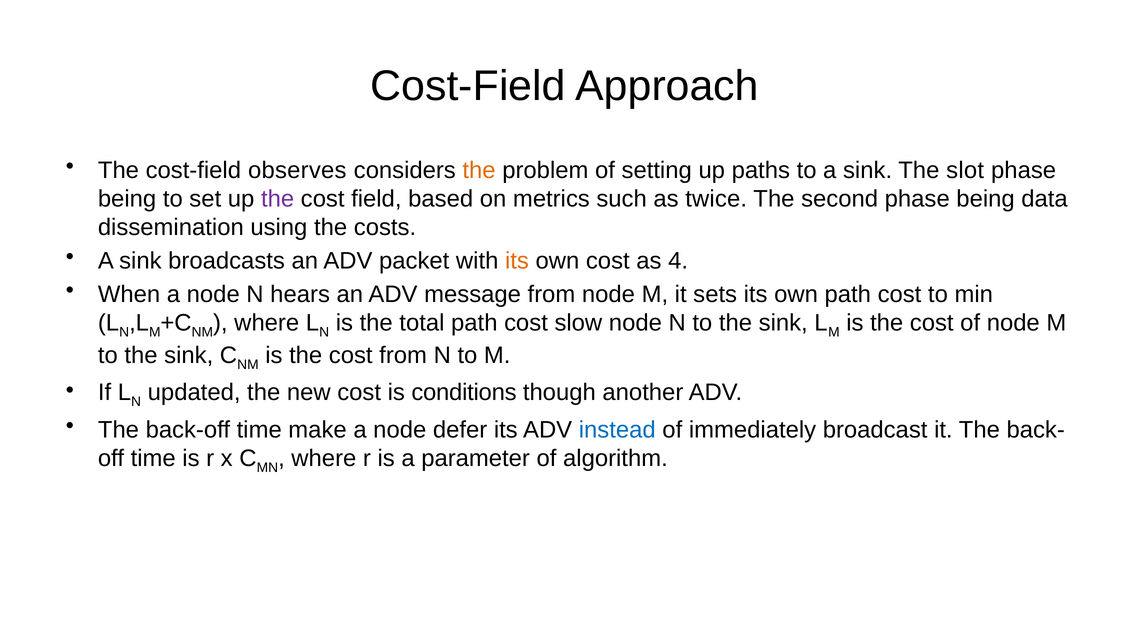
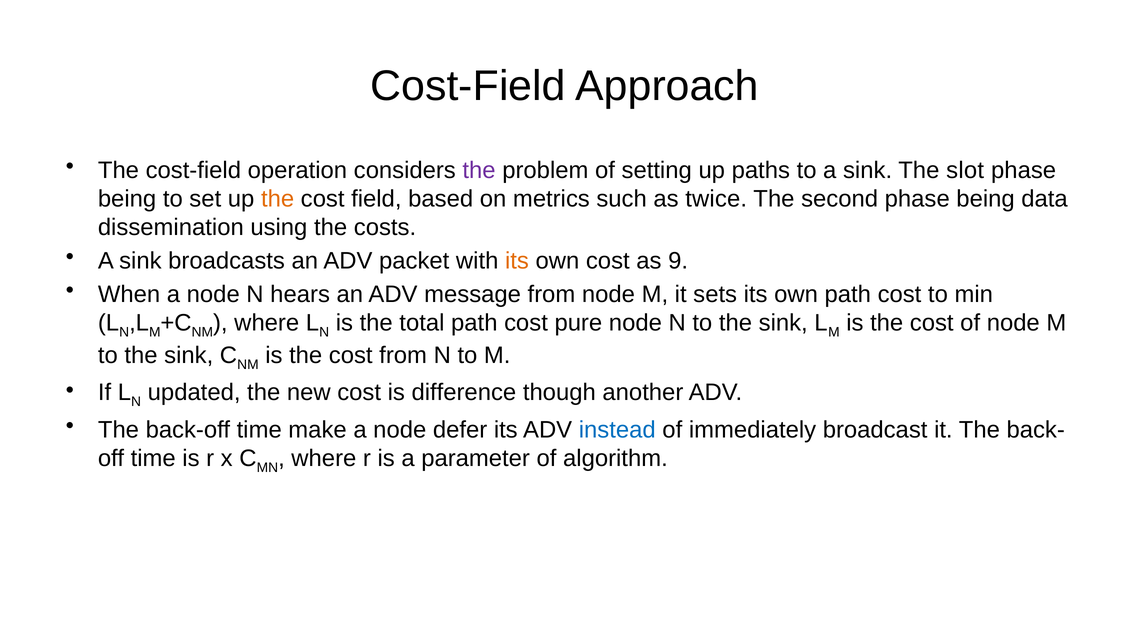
observes: observes -> operation
the at (479, 170) colour: orange -> purple
the at (278, 199) colour: purple -> orange
4: 4 -> 9
slow: slow -> pure
conditions: conditions -> difference
